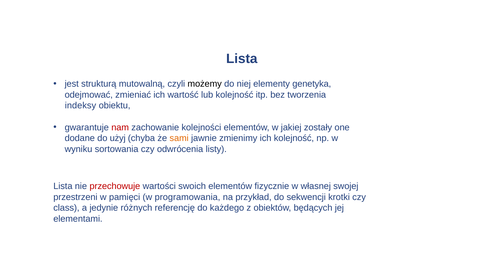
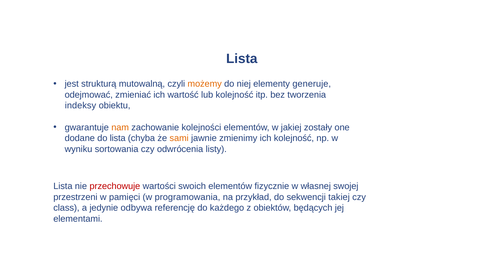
możemy colour: black -> orange
genetyka: genetyka -> generuje
nam colour: red -> orange
do użyj: użyj -> lista
krotki: krotki -> takiej
różnych: różnych -> odbywa
